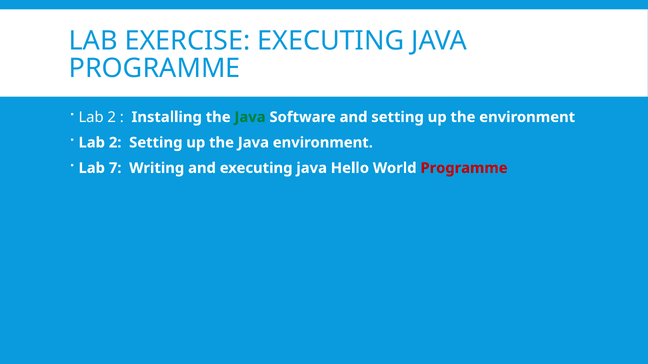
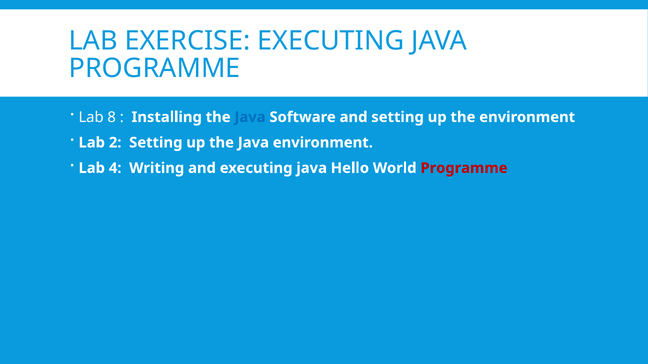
2 at (112, 117): 2 -> 8
Java at (250, 117) colour: green -> blue
7: 7 -> 4
